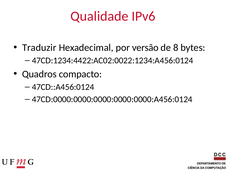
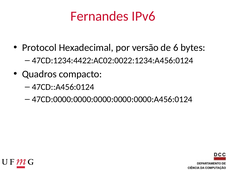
Qualidade: Qualidade -> Fernandes
Traduzir: Traduzir -> Protocol
8: 8 -> 6
